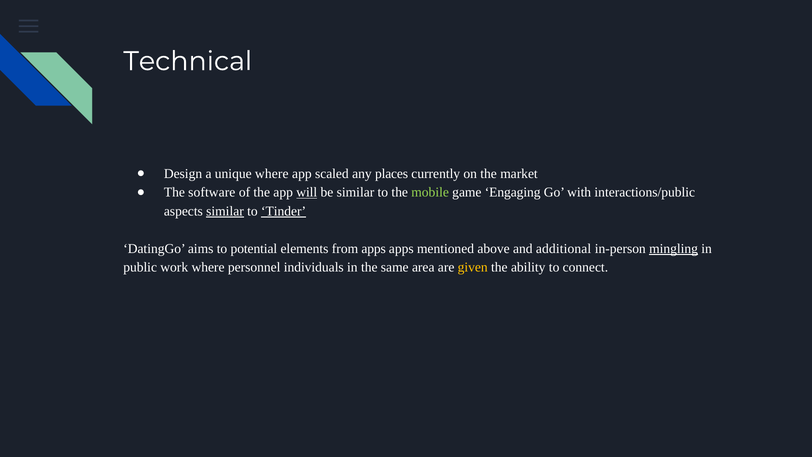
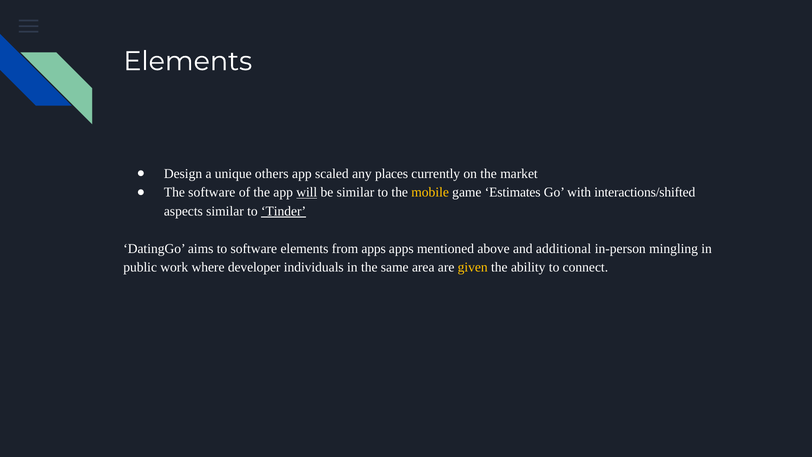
Technical at (188, 61): Technical -> Elements
unique where: where -> others
mobile colour: light green -> yellow
Engaging: Engaging -> Estimates
interactions/public: interactions/public -> interactions/shifted
similar at (225, 211) underline: present -> none
to potential: potential -> software
mingling underline: present -> none
personnel: personnel -> developer
